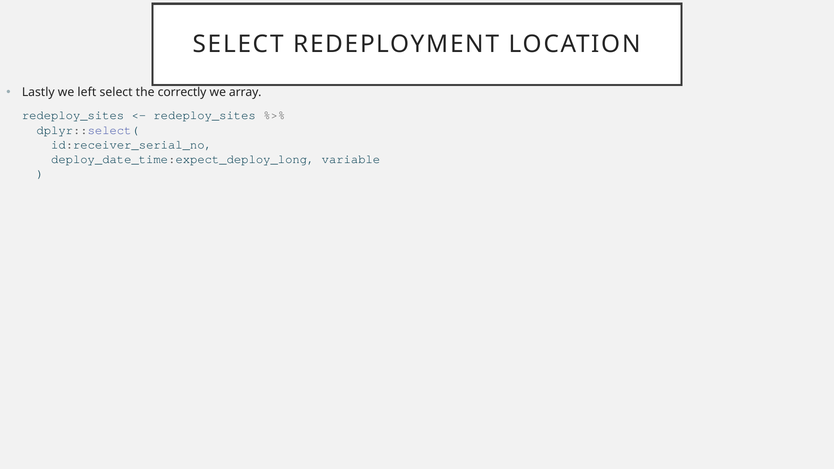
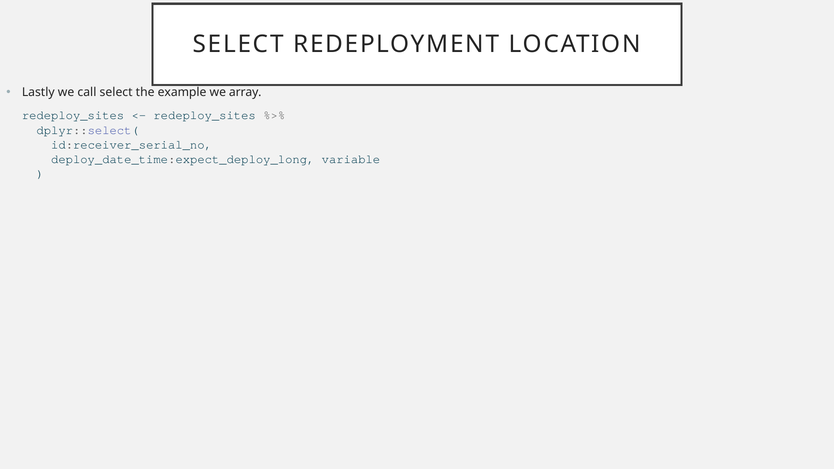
left: left -> call
correctly: correctly -> example
